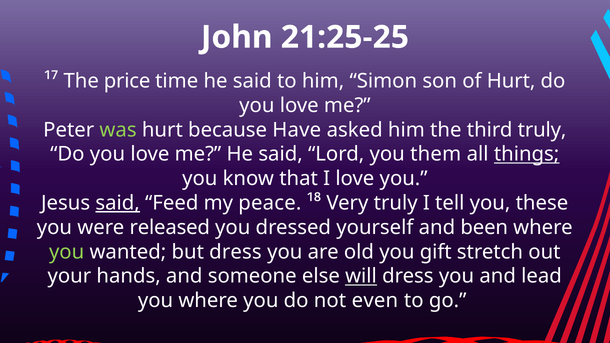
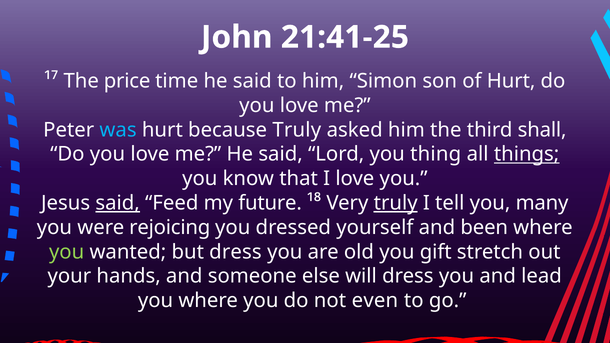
21:25-25: 21:25-25 -> 21:41-25
was colour: light green -> light blue
because Have: Have -> Truly
third truly: truly -> shall
them: them -> thing
peace: peace -> future
truly at (396, 203) underline: none -> present
these: these -> many
released: released -> rejoicing
will underline: present -> none
